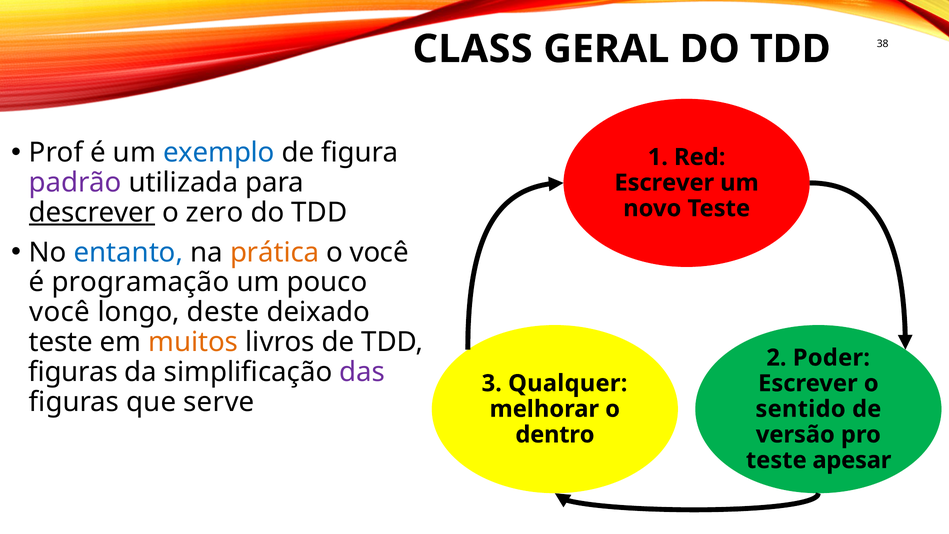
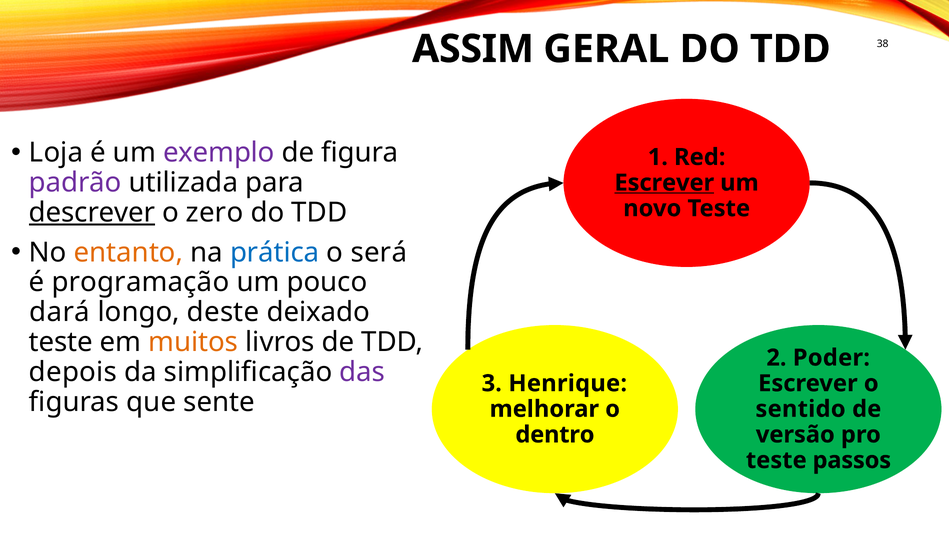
CLASS: CLASS -> ASSIM
Prof: Prof -> Loja
exemplo colour: blue -> purple
Escrever at (664, 183) underline: none -> present
entanto colour: blue -> orange
prática colour: orange -> blue
o você: você -> será
você at (60, 312): você -> dará
figuras at (73, 372): figuras -> depois
Qualquer: Qualquer -> Henrique
serve: serve -> sente
apesar: apesar -> passos
